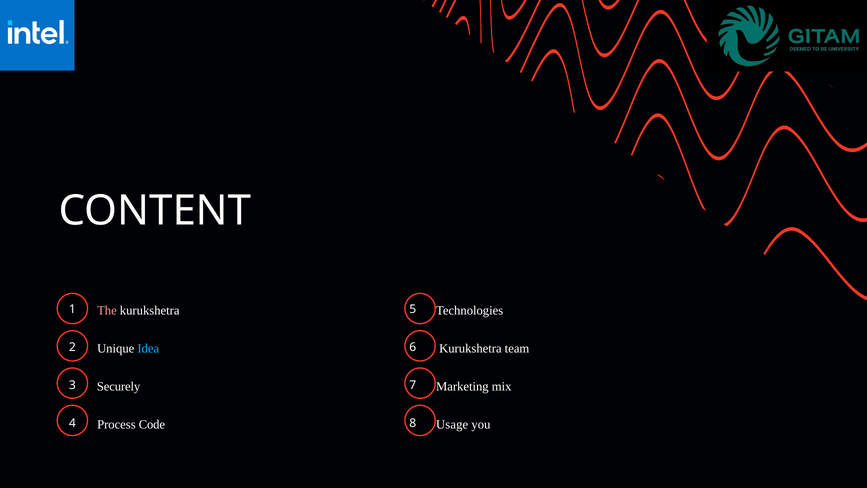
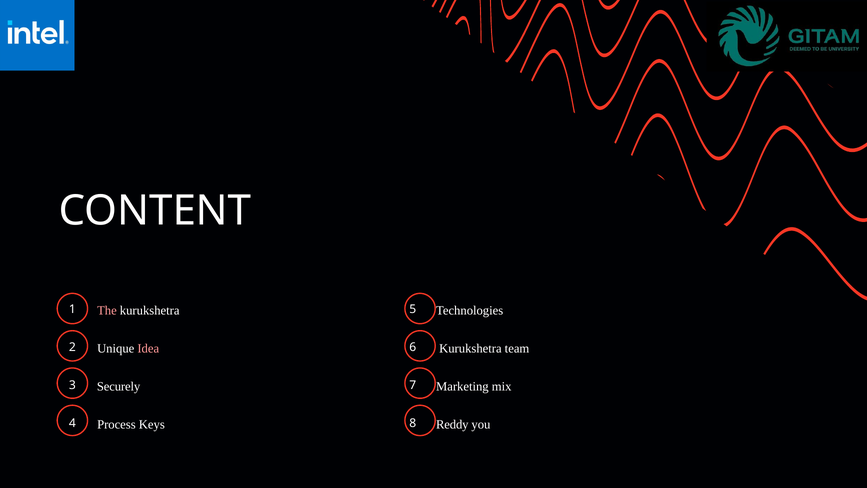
Idea colour: light blue -> pink
Code: Code -> Keys
Usage: Usage -> Reddy
